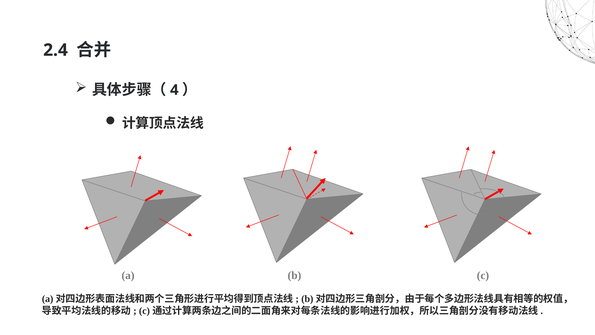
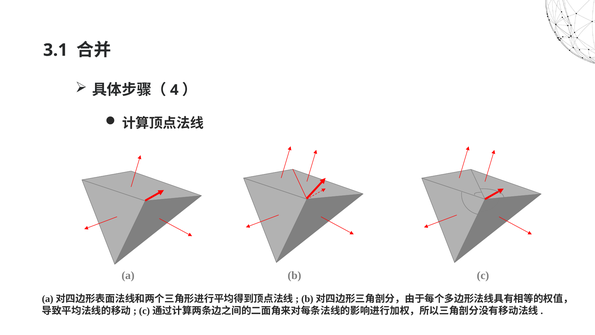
2.4: 2.4 -> 3.1
